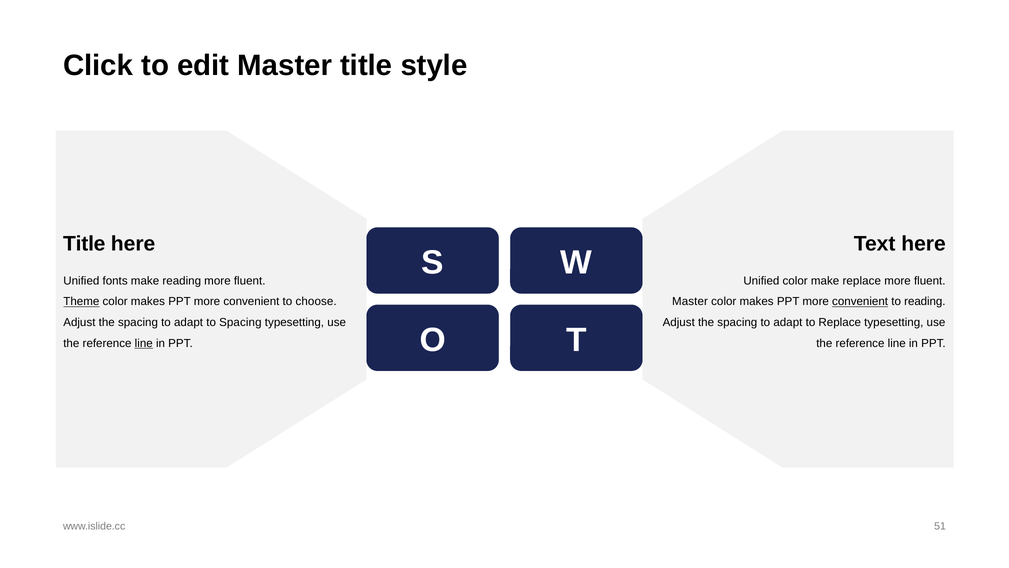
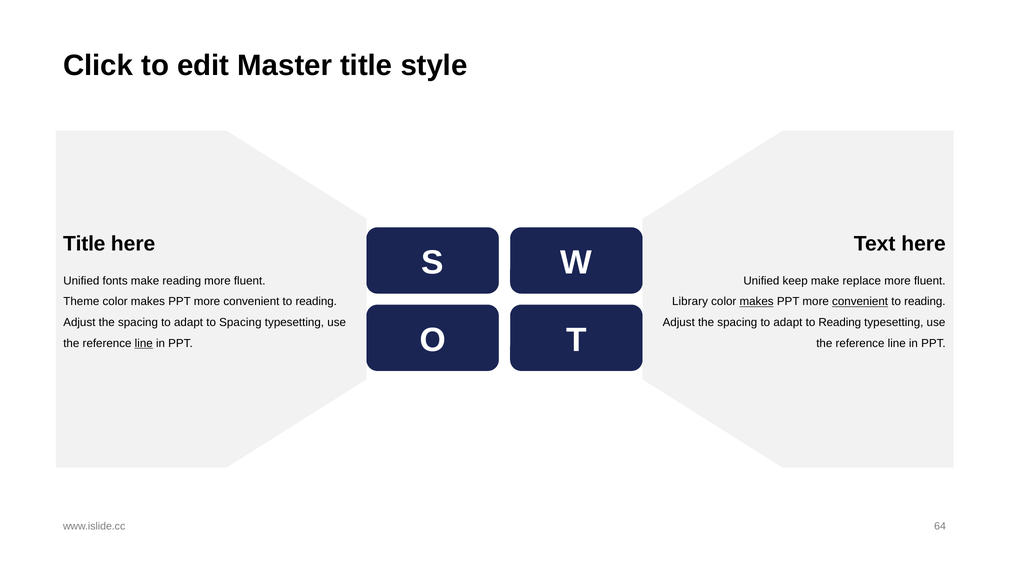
Unified color: color -> keep
Theme underline: present -> none
choose at (316, 301): choose -> reading
Master at (690, 301): Master -> Library
makes at (757, 301) underline: none -> present
adapt to Replace: Replace -> Reading
51: 51 -> 64
